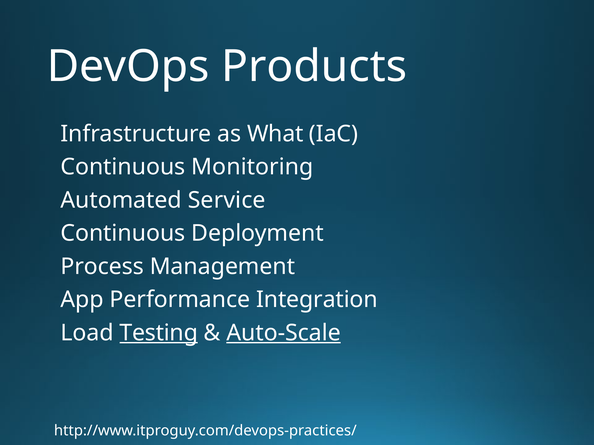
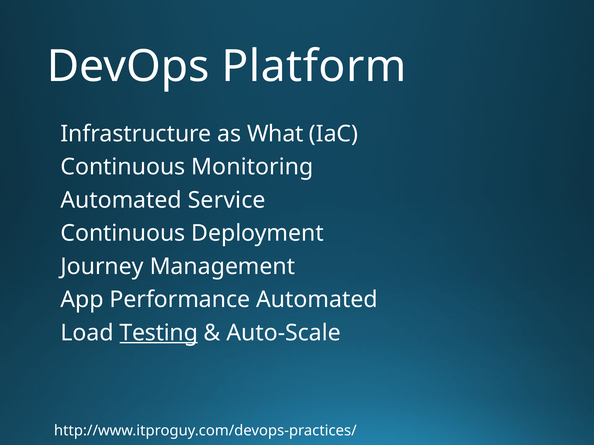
Products: Products -> Platform
Process: Process -> Journey
Performance Integration: Integration -> Automated
Auto-Scale underline: present -> none
